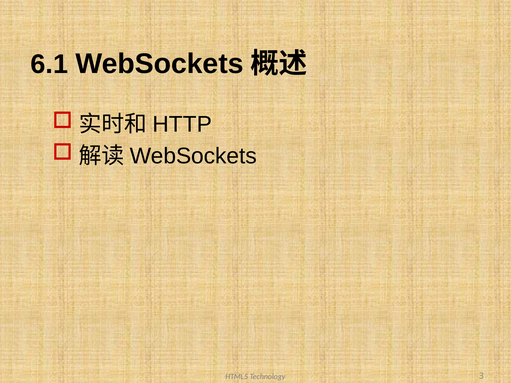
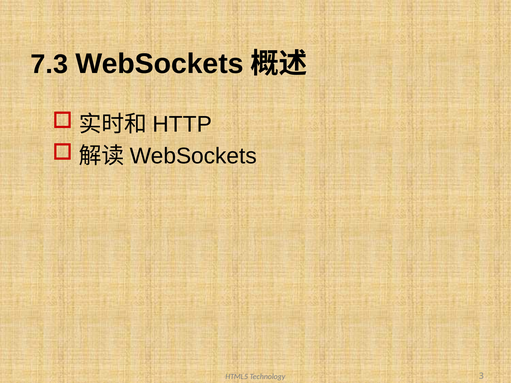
6.1: 6.1 -> 7.3
